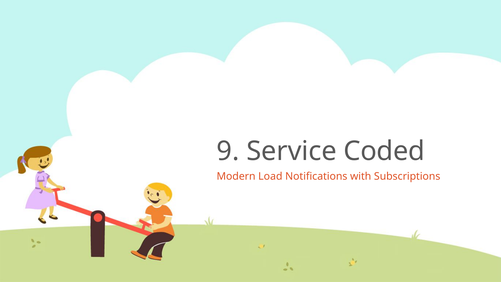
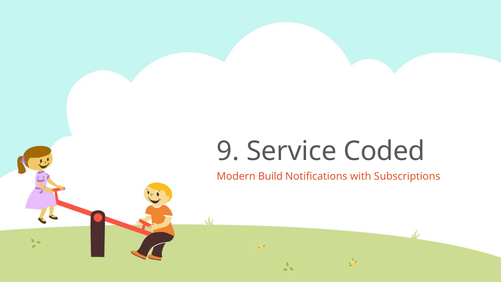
Load: Load -> Build
